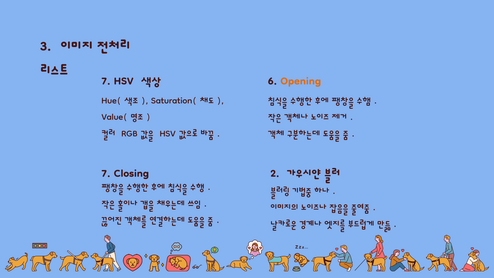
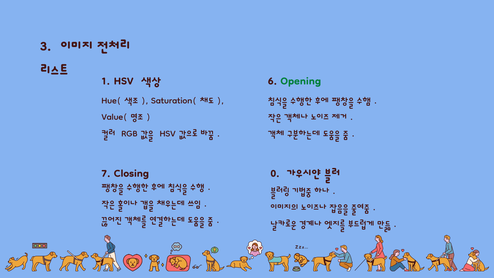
7 at (106, 79): 7 -> 1
Opening colour: orange -> green
2: 2 -> 0
